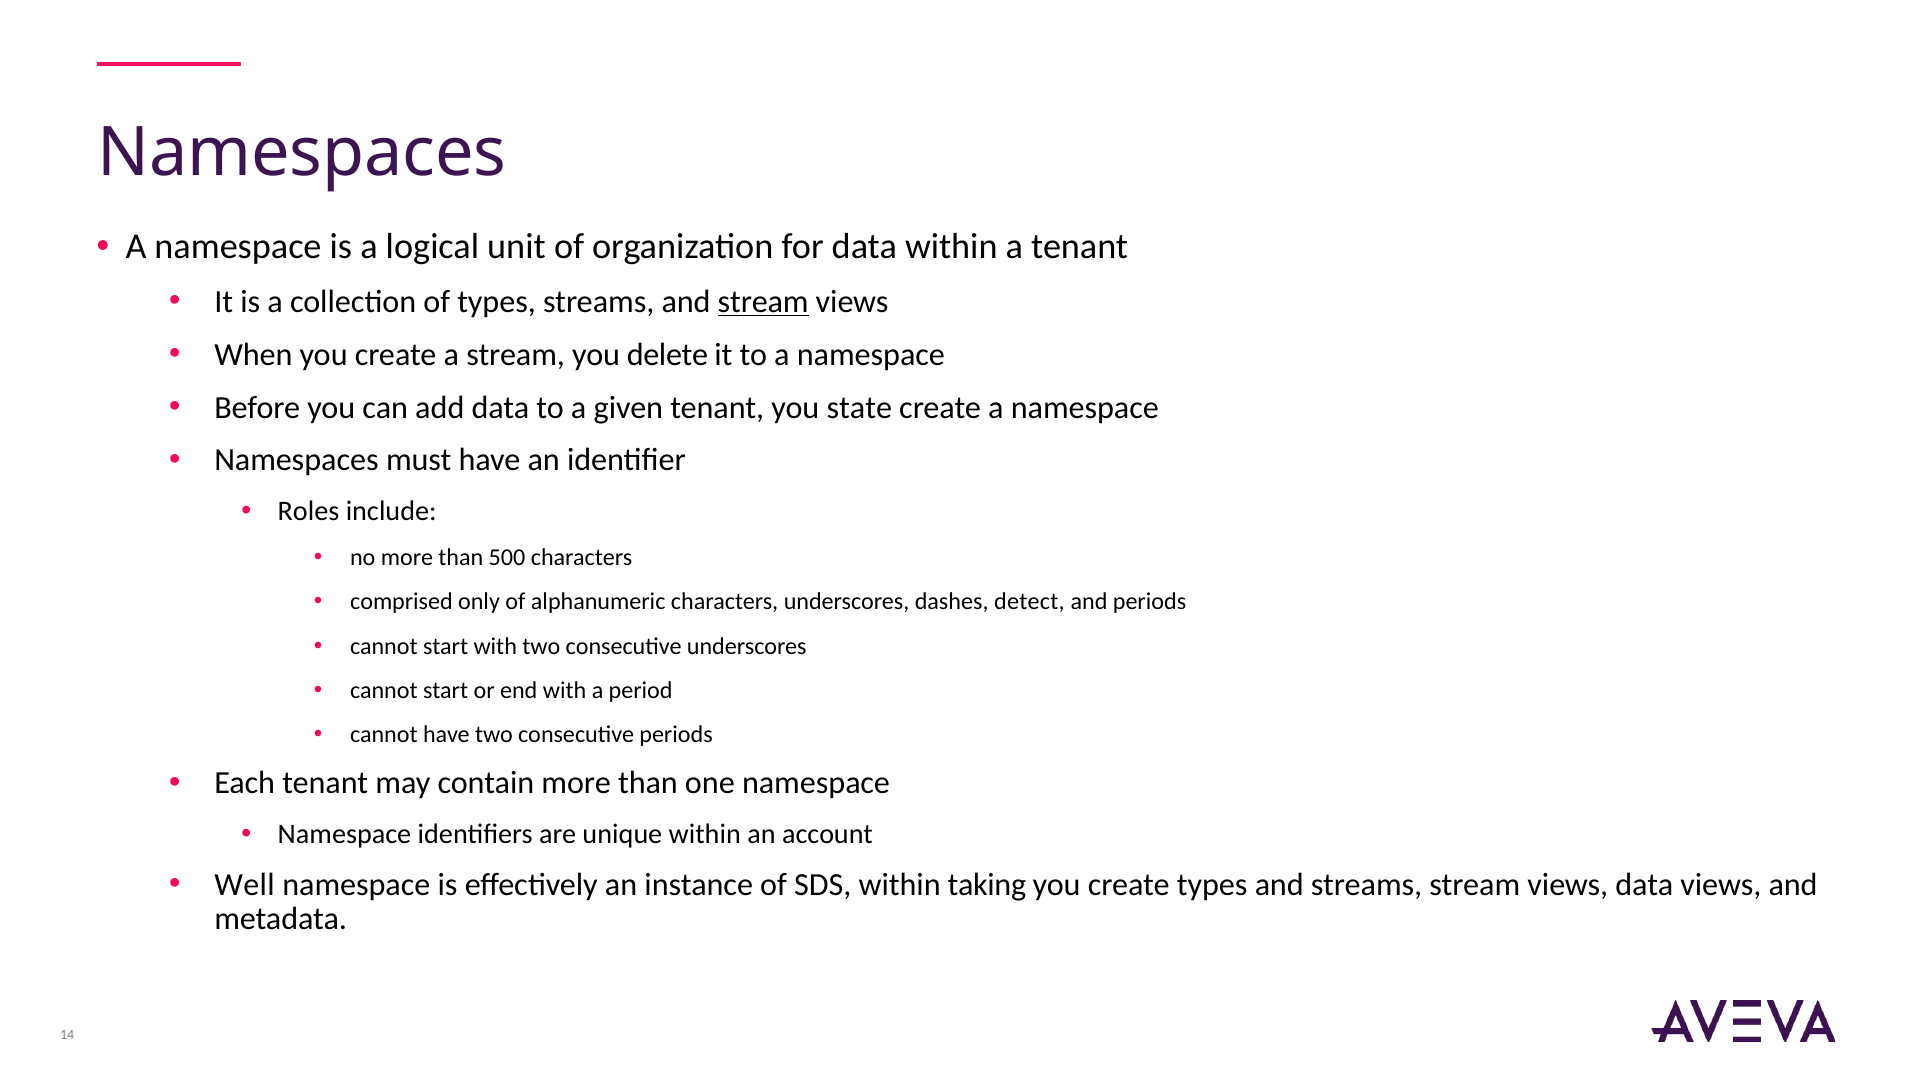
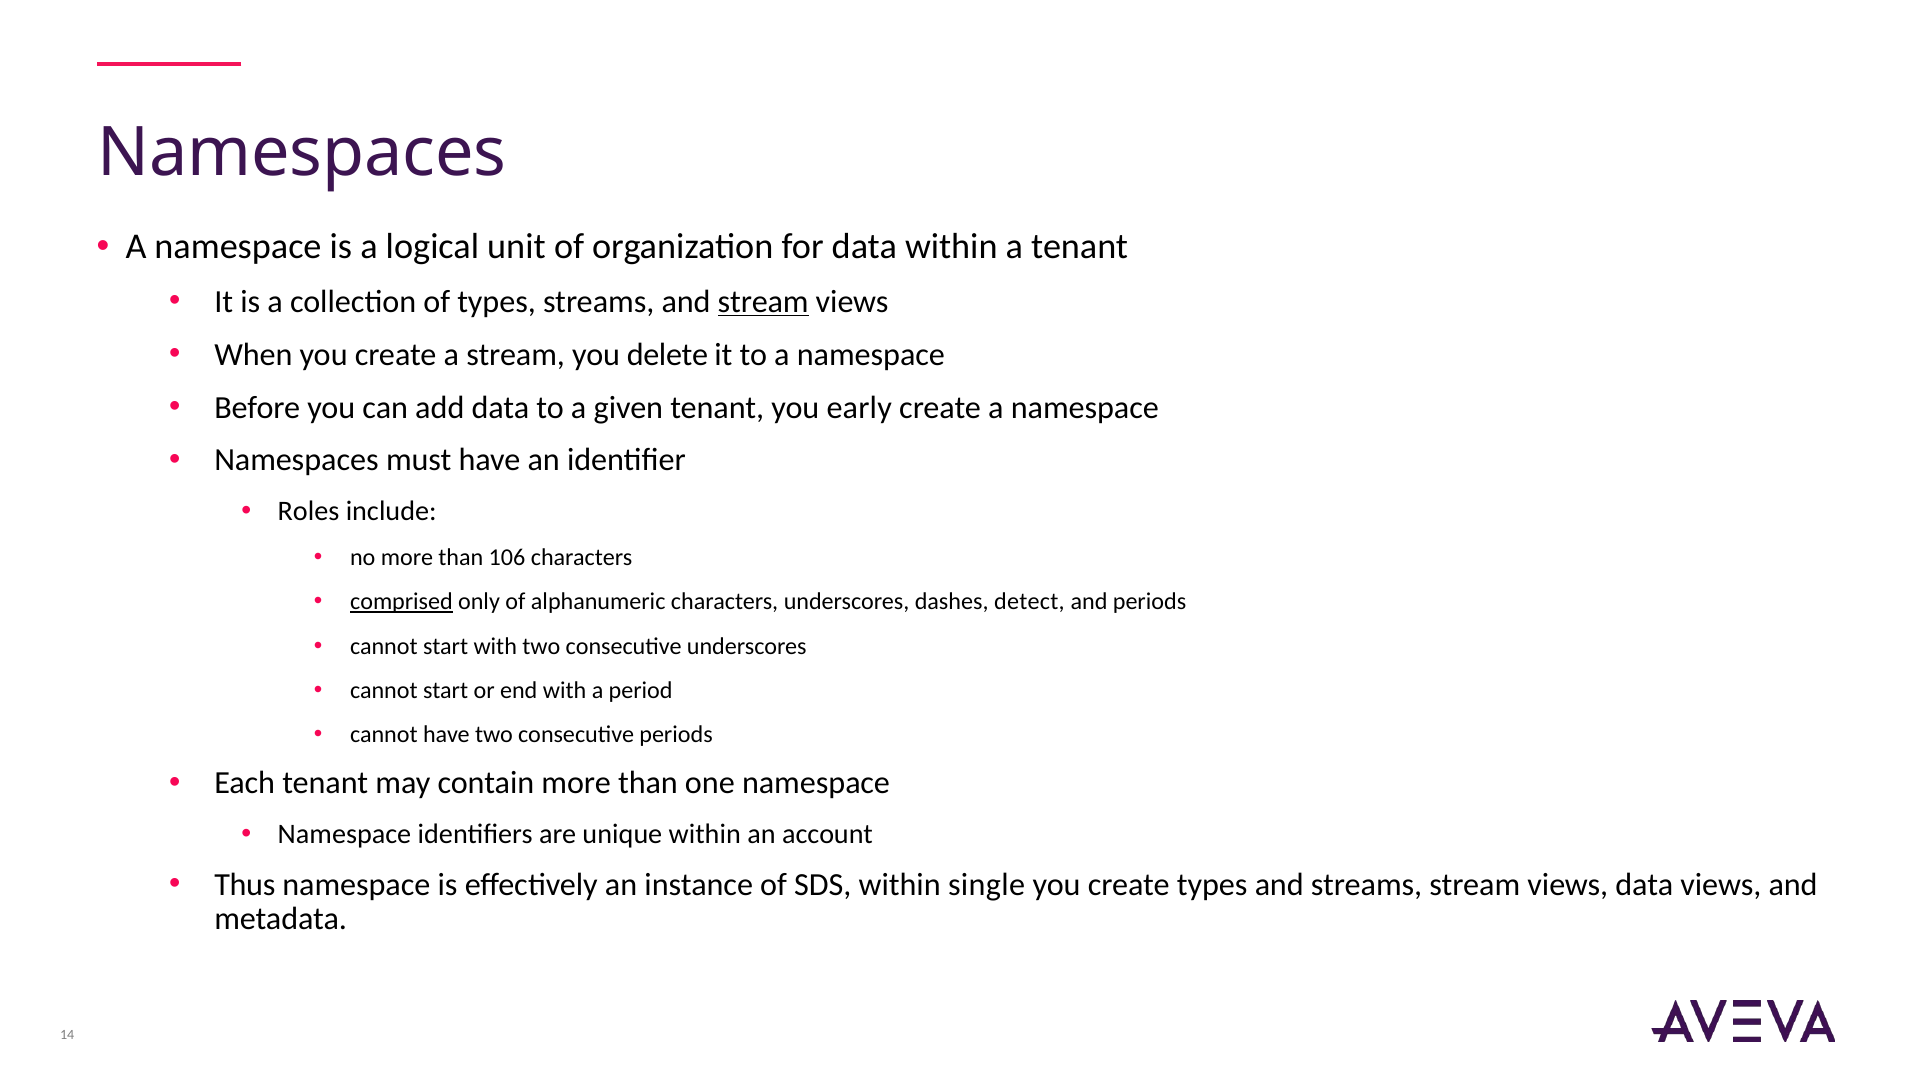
state: state -> early
500: 500 -> 106
comprised underline: none -> present
Well: Well -> Thus
taking: taking -> single
